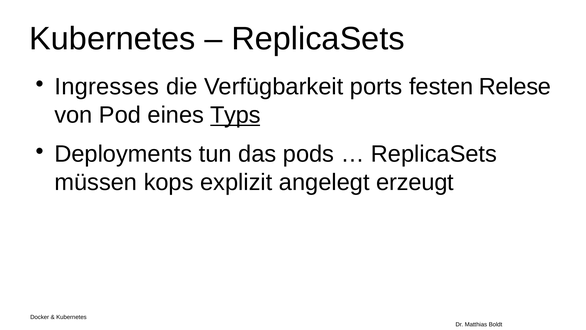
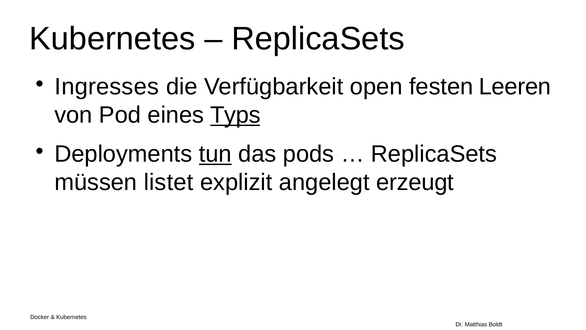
ports: ports -> open
Relese: Relese -> Leeren
tun underline: none -> present
kops: kops -> listet
